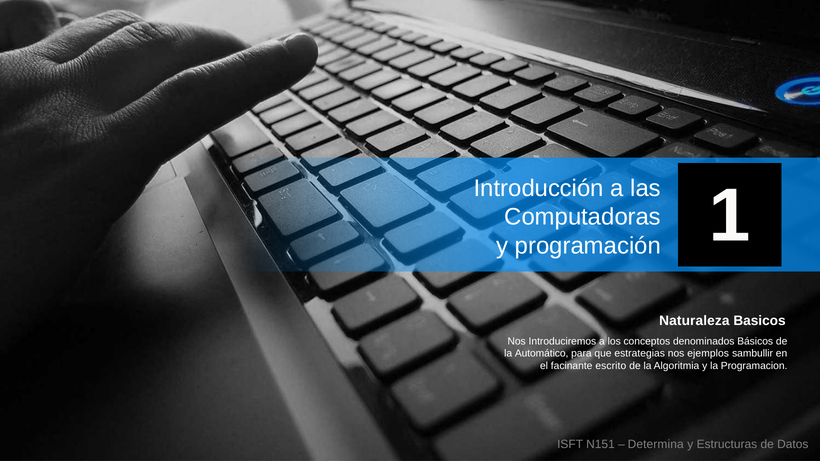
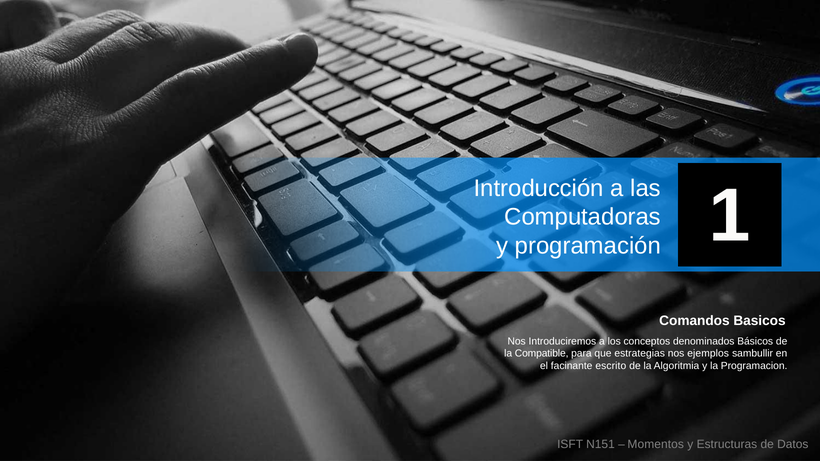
Naturaleza: Naturaleza -> Comandos
Automático: Automático -> Compatible
Determina: Determina -> Momentos
